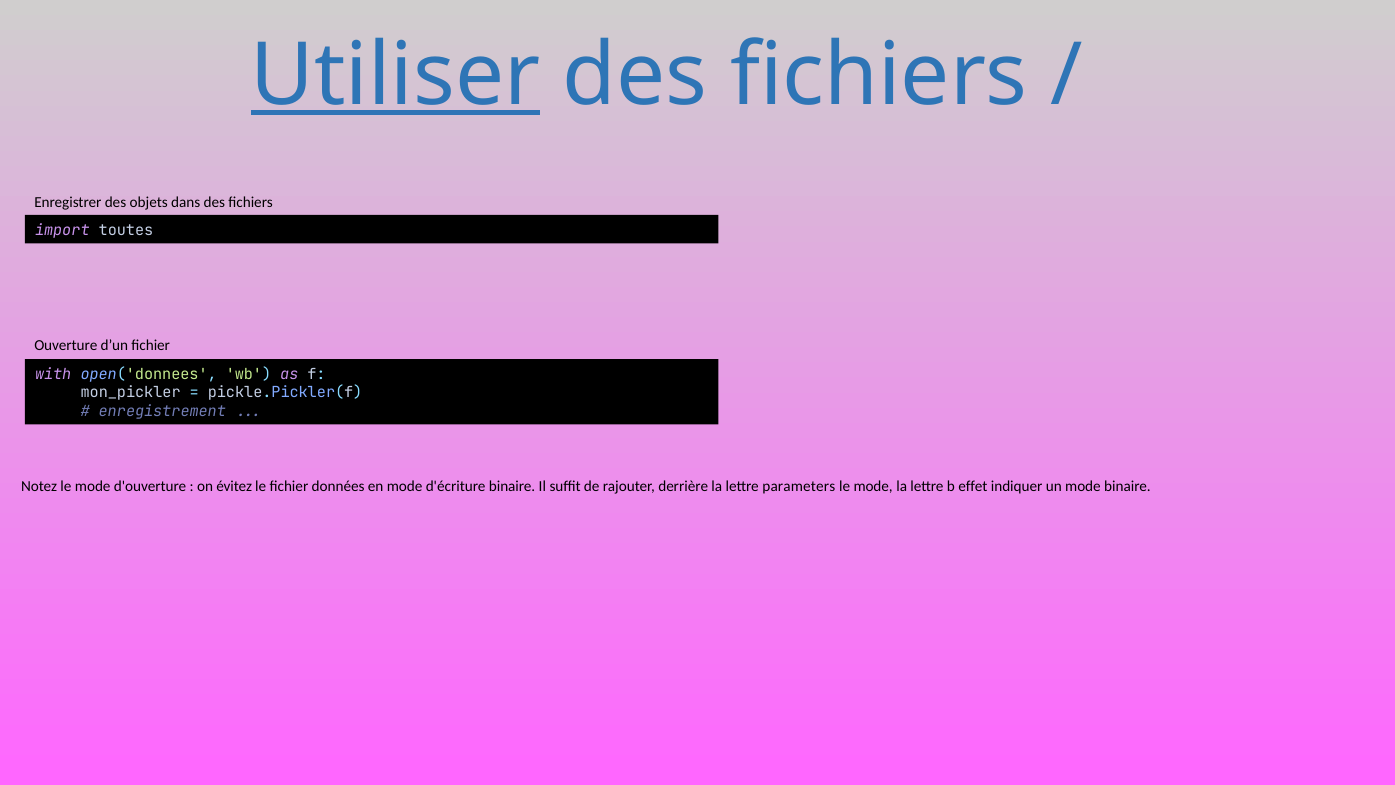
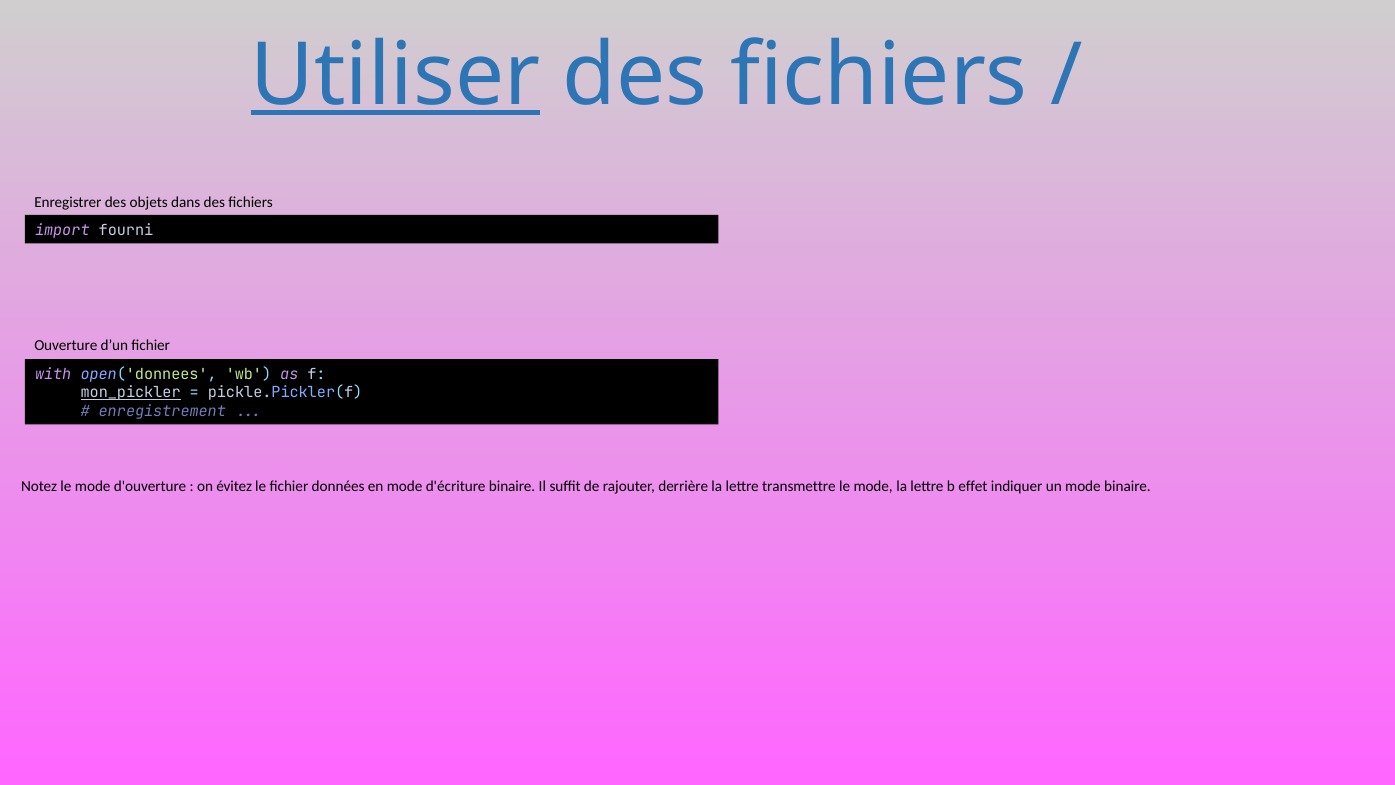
toutes: toutes -> fourni
mon_pickler underline: none -> present
parameters: parameters -> transmettre
